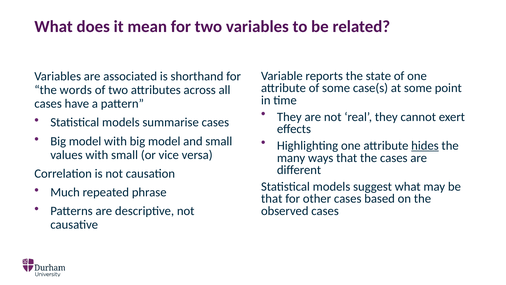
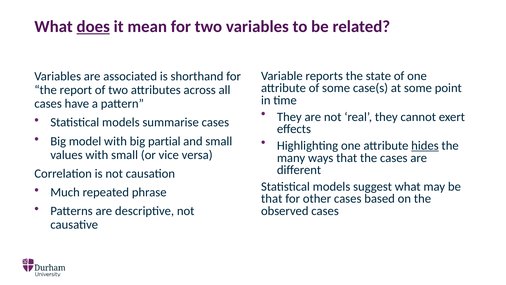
does underline: none -> present
words: words -> report
with big model: model -> partial
